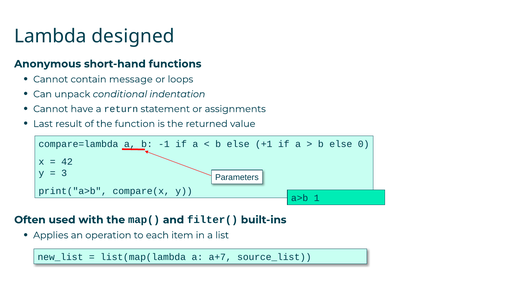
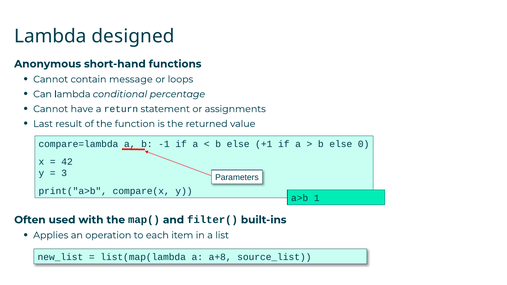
Can unpack: unpack -> lambda
indentation: indentation -> percentage
a+7: a+7 -> a+8
